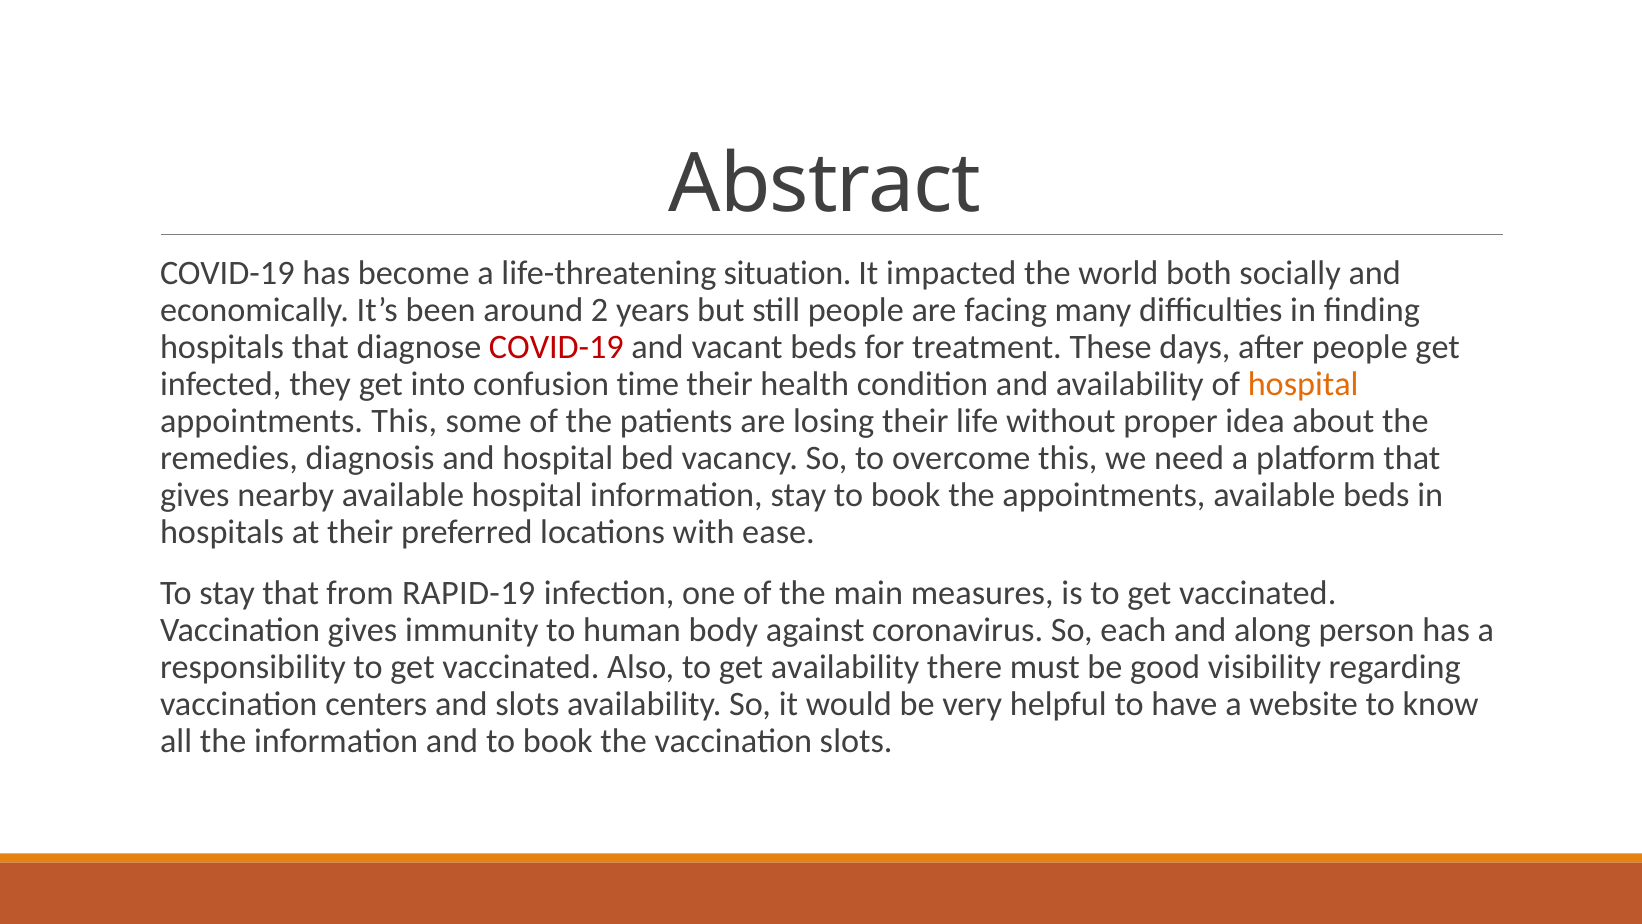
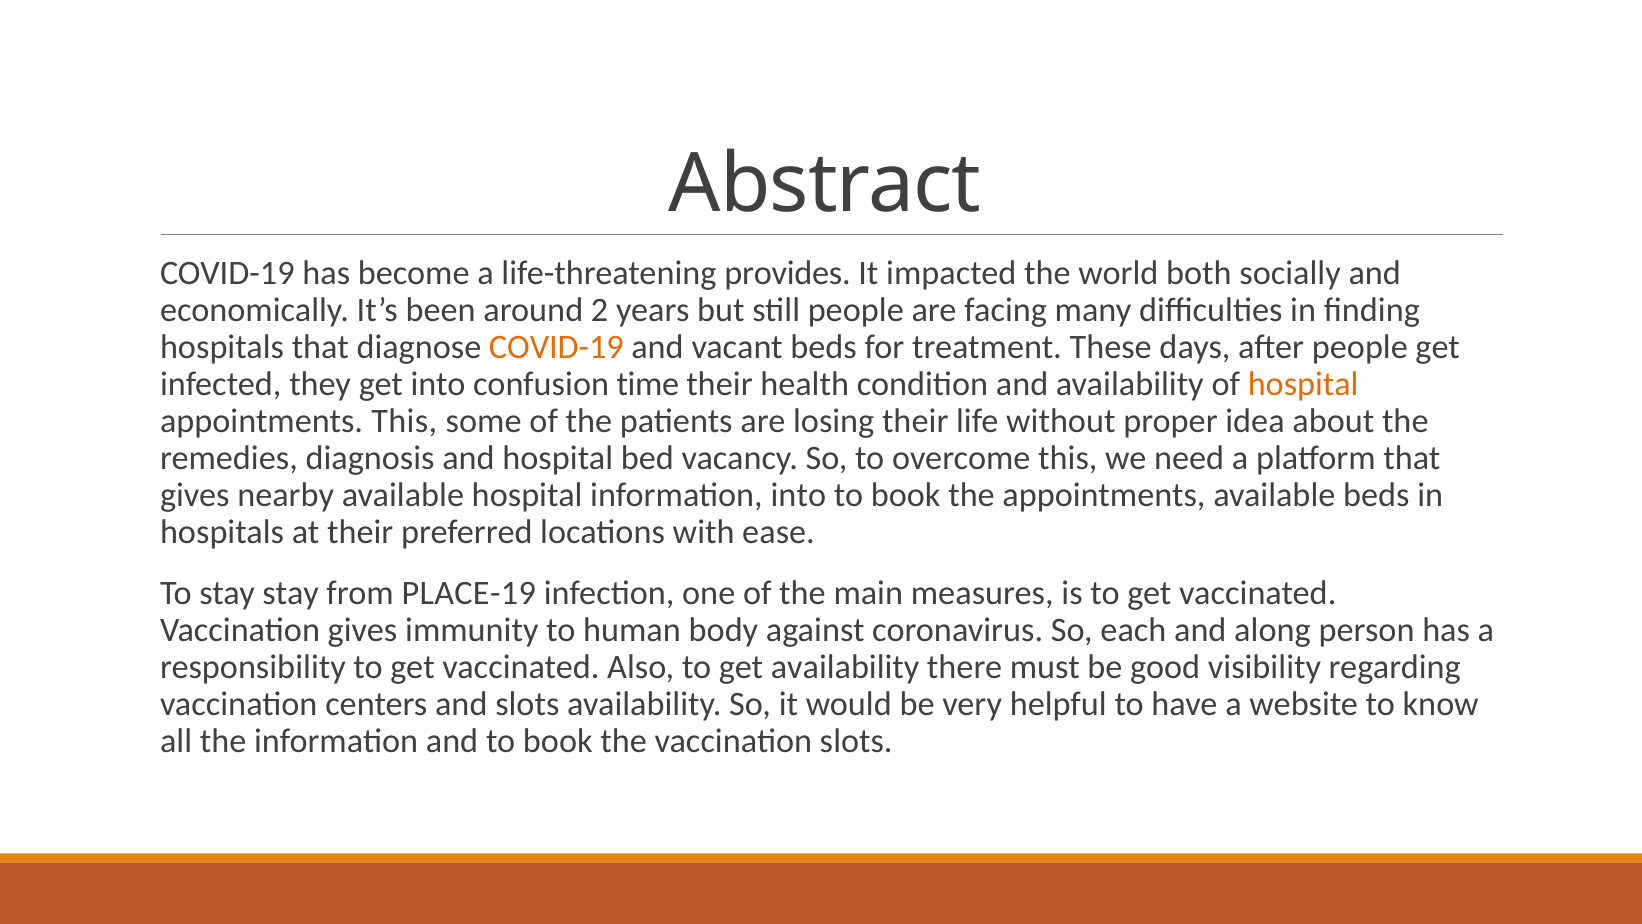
situation: situation -> provides
COVID-19 at (556, 347) colour: red -> orange
information stay: stay -> into
stay that: that -> stay
RAPID-19: RAPID-19 -> PLACE-19
